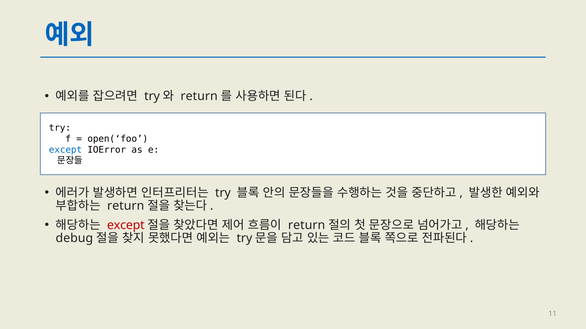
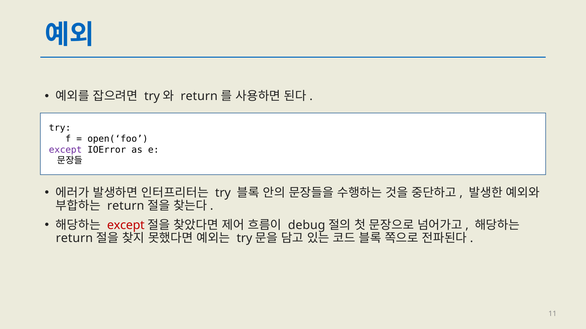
except at (65, 150) colour: blue -> purple
return at (307, 226): return -> debug
debug at (74, 239): debug -> return
